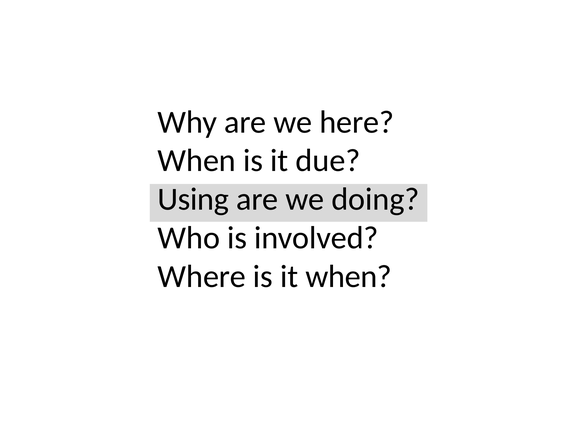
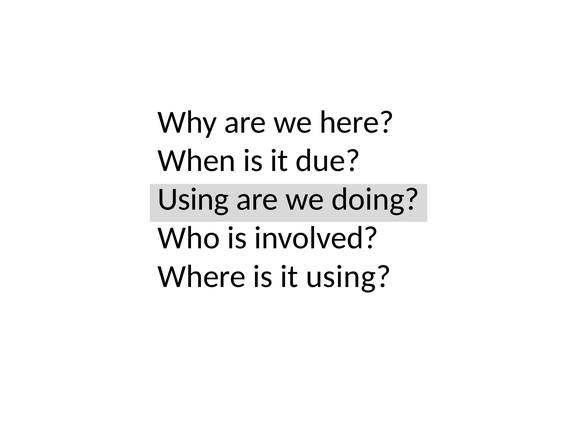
it when: when -> using
